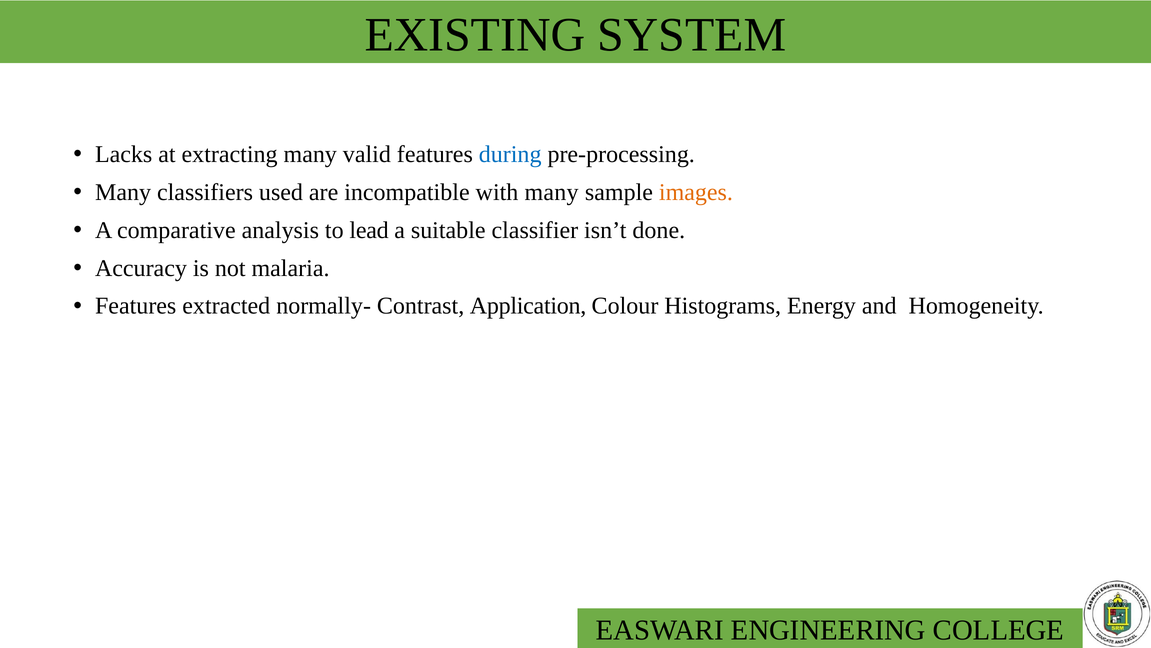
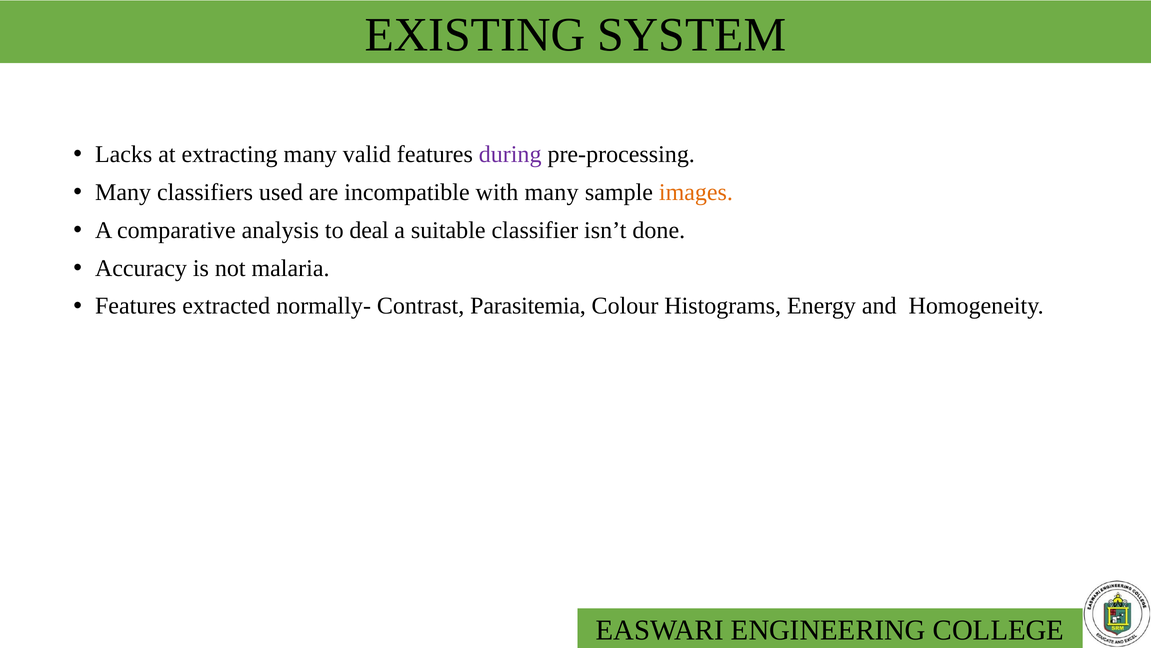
during colour: blue -> purple
lead: lead -> deal
Application: Application -> Parasitemia
